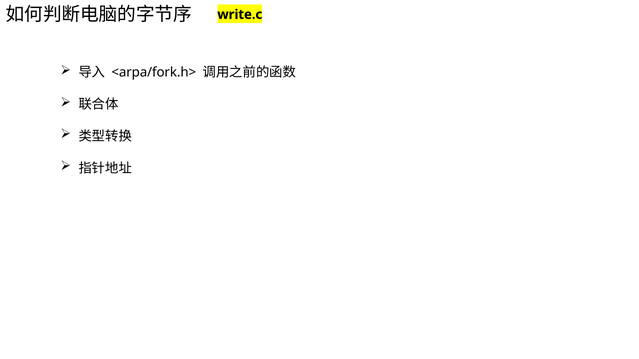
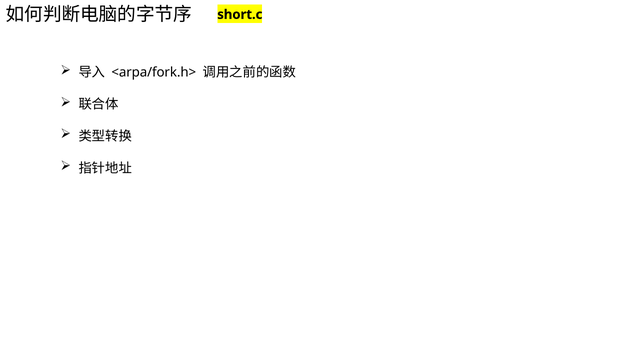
write.c: write.c -> short.c
